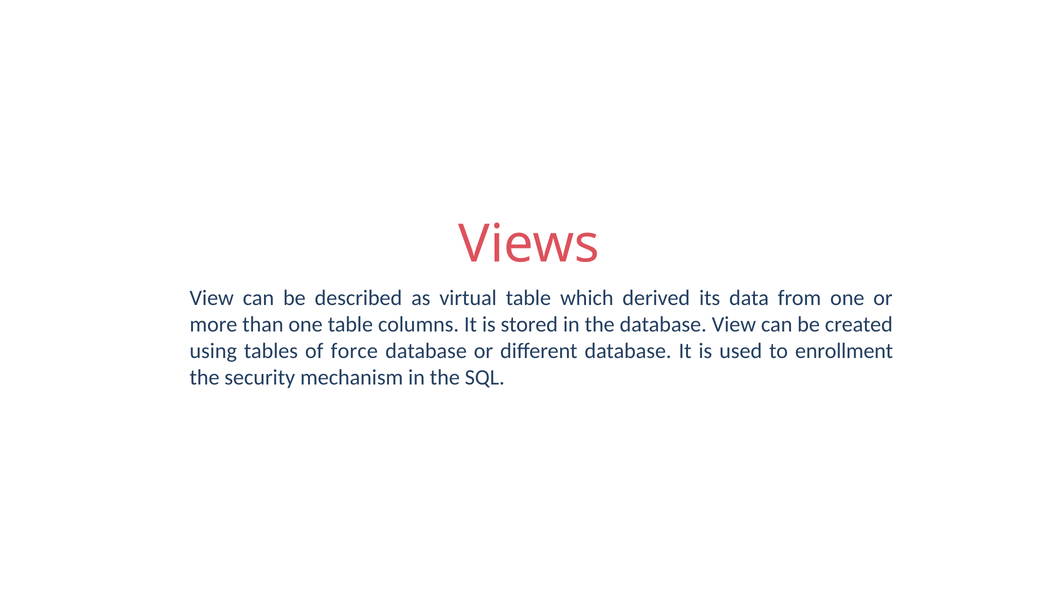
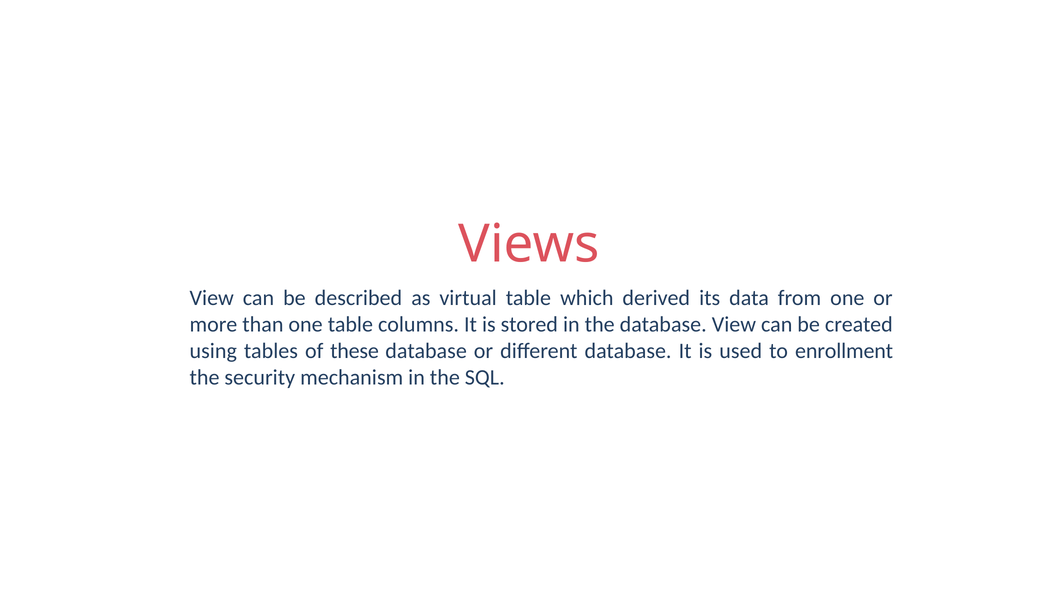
force: force -> these
